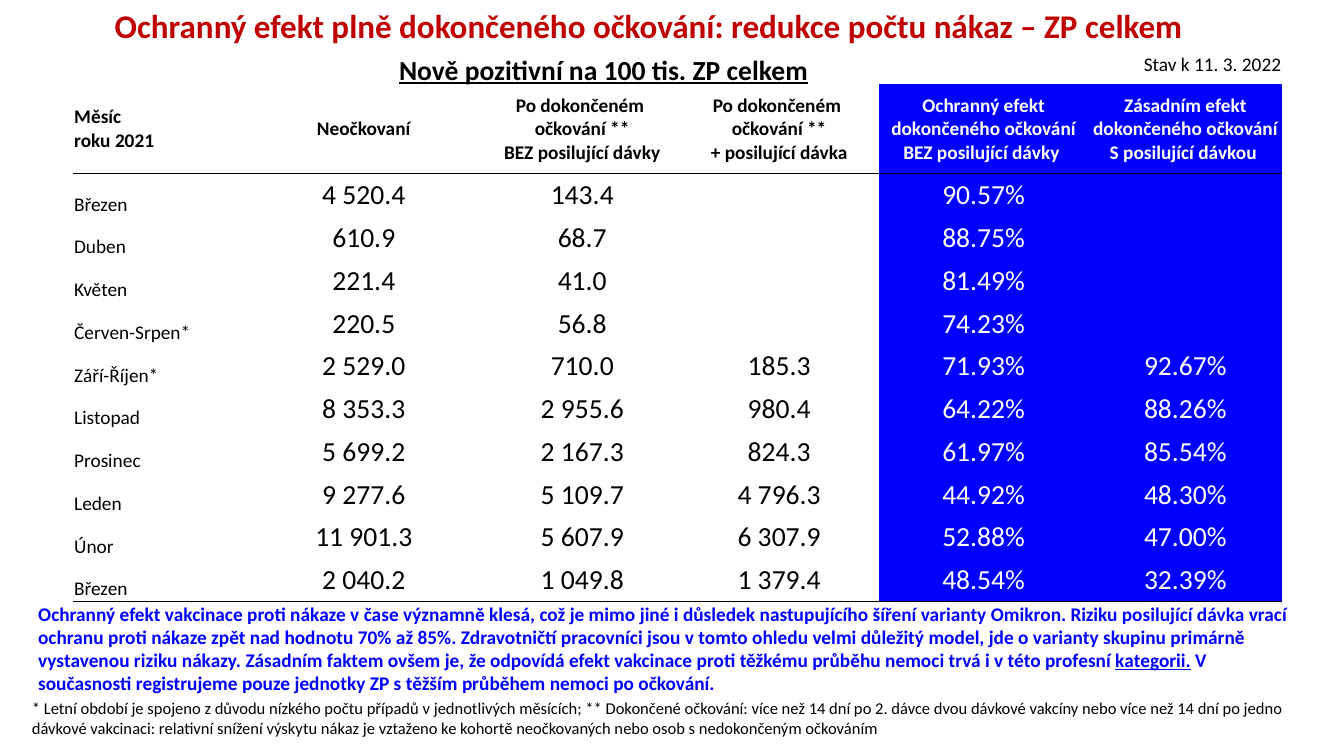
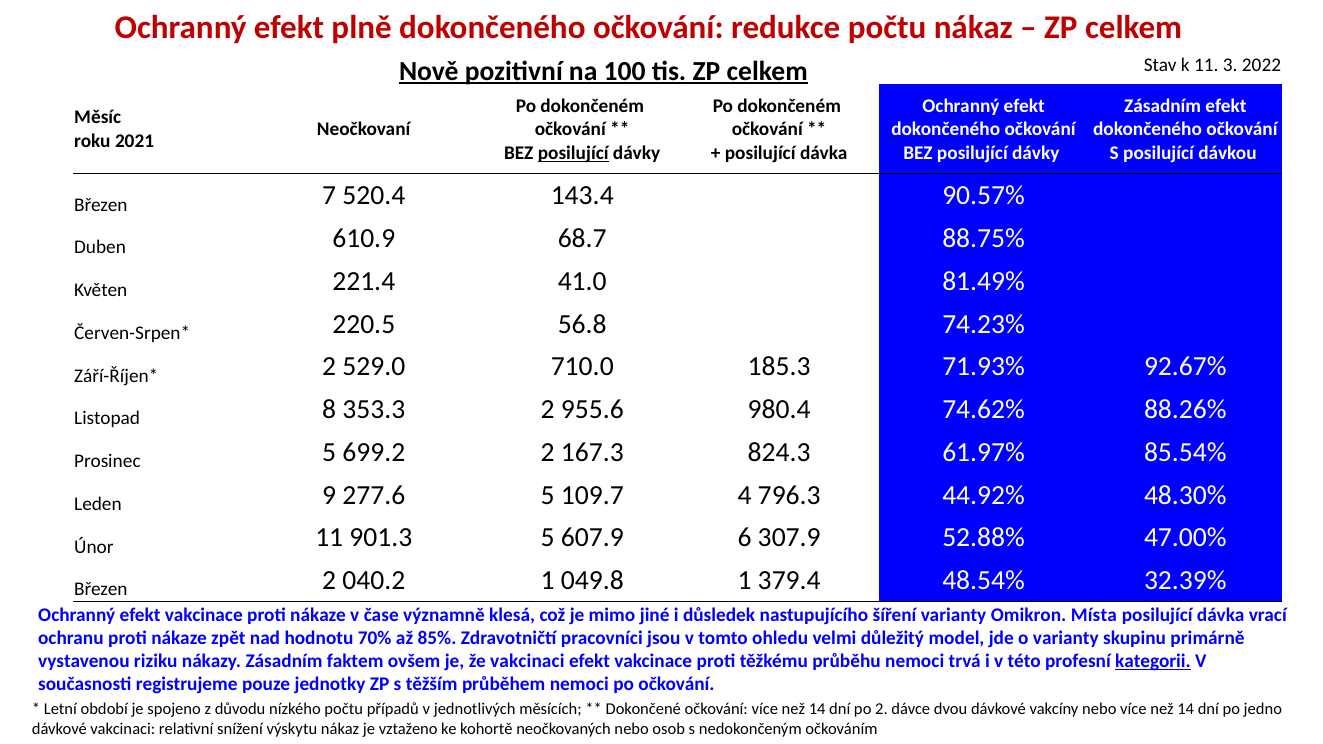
posilující at (573, 153) underline: none -> present
Březen 4: 4 -> 7
64.22%: 64.22% -> 74.62%
Omikron Riziku: Riziku -> Místa
že odpovídá: odpovídá -> vakcinaci
